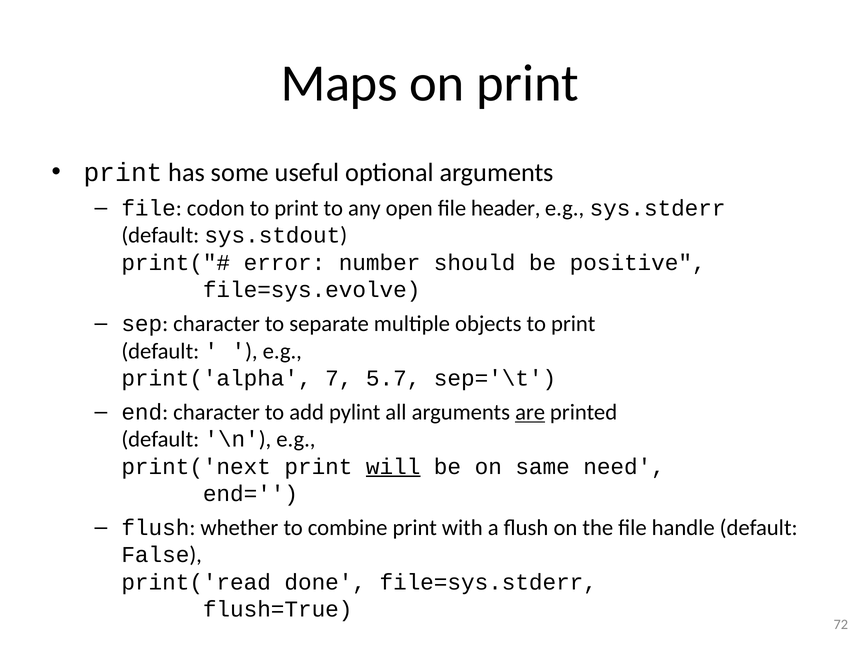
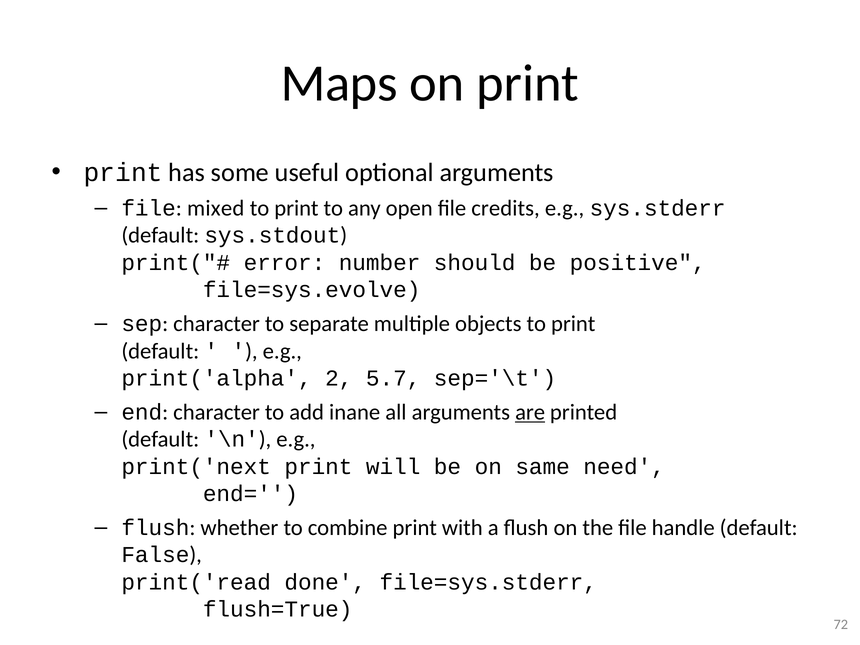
codon: codon -> mixed
header: header -> credits
7: 7 -> 2
pylint: pylint -> inane
will underline: present -> none
